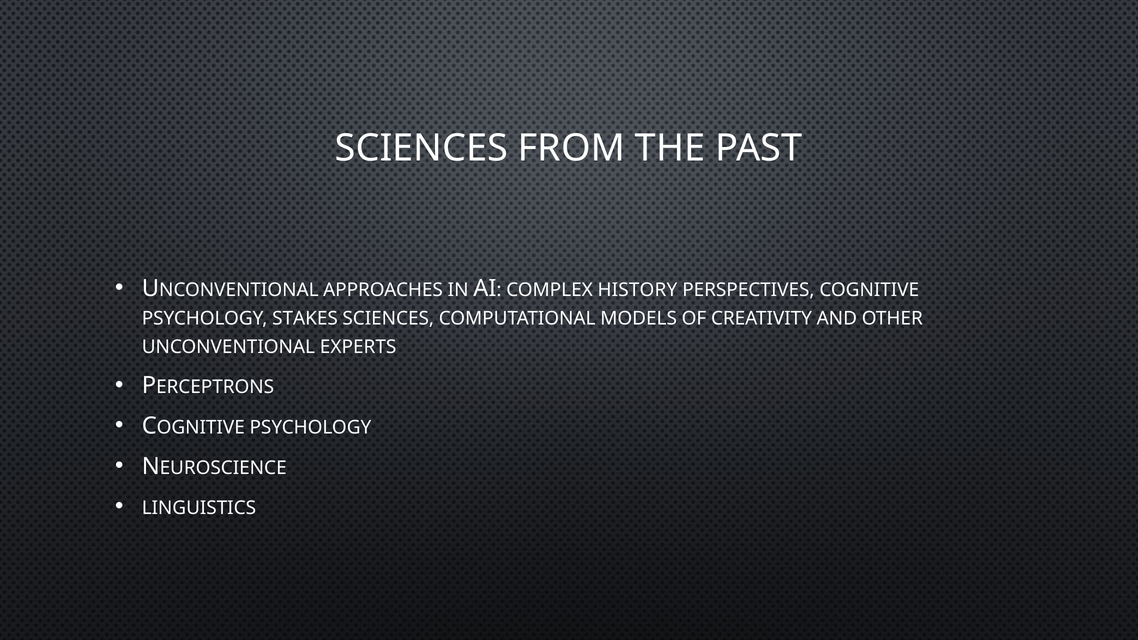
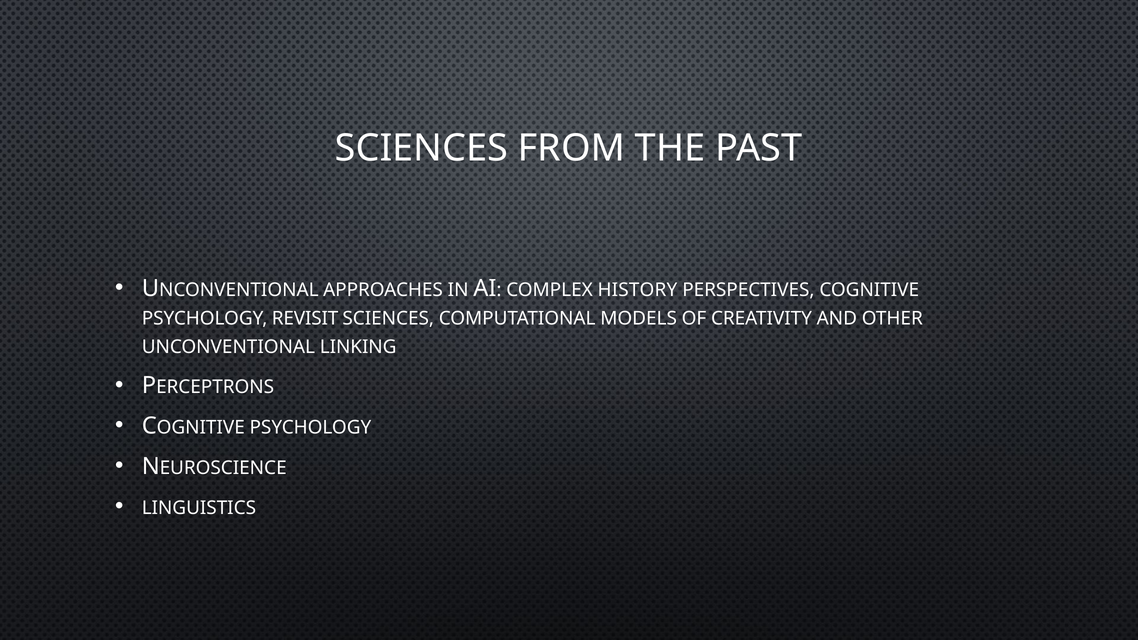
STAKES: STAKES -> REVISIT
EXPERTS: EXPERTS -> LINKING
